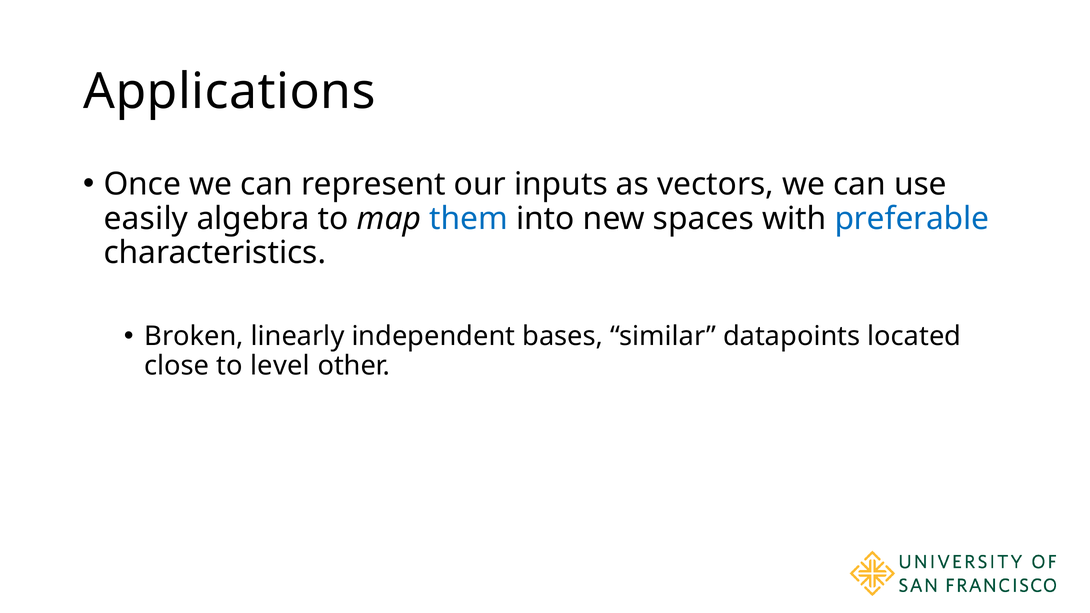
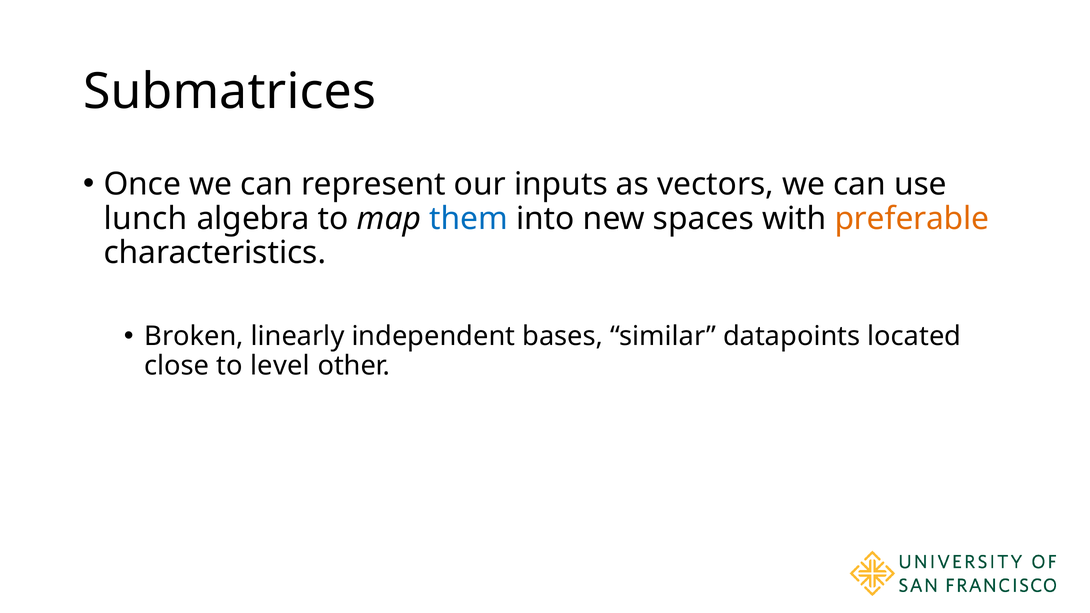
Applications: Applications -> Submatrices
easily: easily -> lunch
preferable colour: blue -> orange
